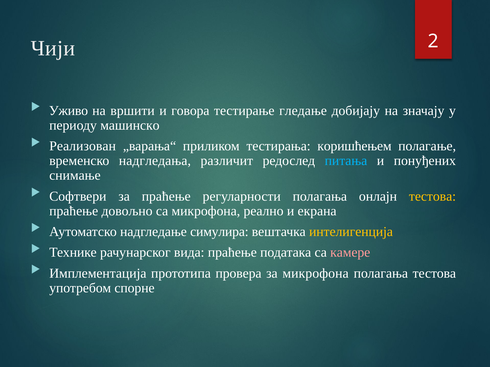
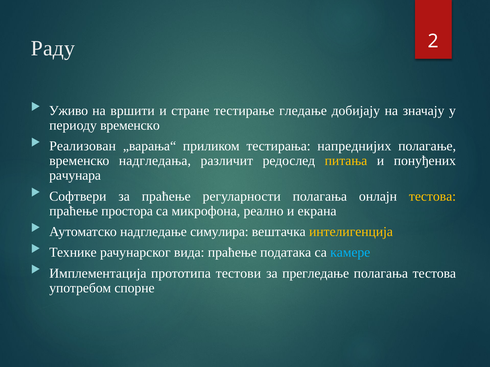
Чији: Чији -> Раду
говора: говора -> стране
периоду машинско: машинско -> временско
коришћењем: коришћењем -> напреднијих
питања colour: light blue -> yellow
снимање: снимање -> рачунара
довољно: довољно -> простора
камере colour: pink -> light blue
провера: провера -> тестови
за микрофона: микрофона -> прегледање
